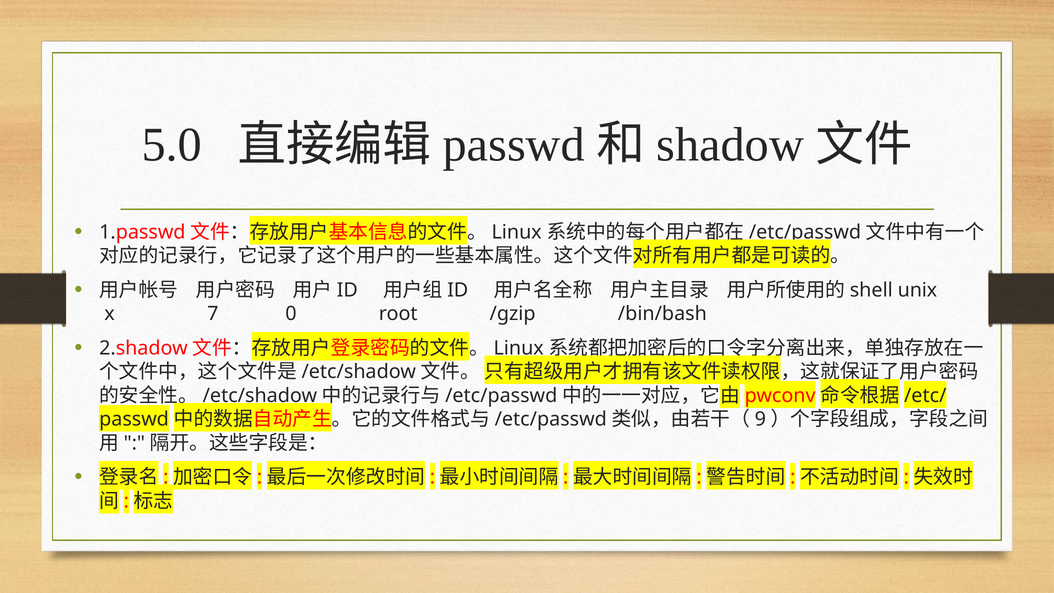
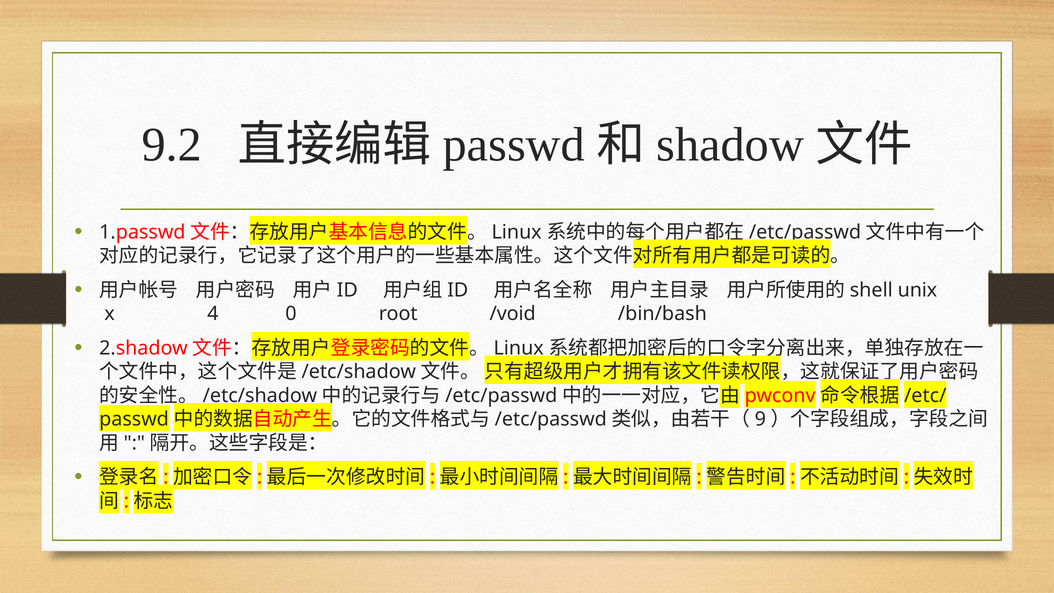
5.0: 5.0 -> 9.2
7: 7 -> 4
/gzip: /gzip -> /void
